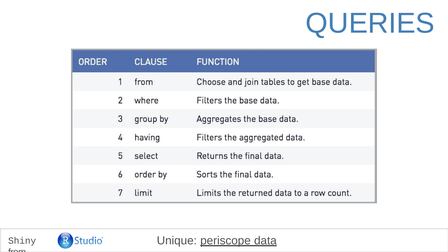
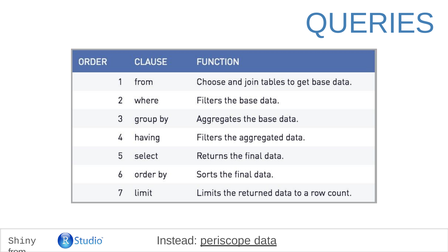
Unique: Unique -> Instead
